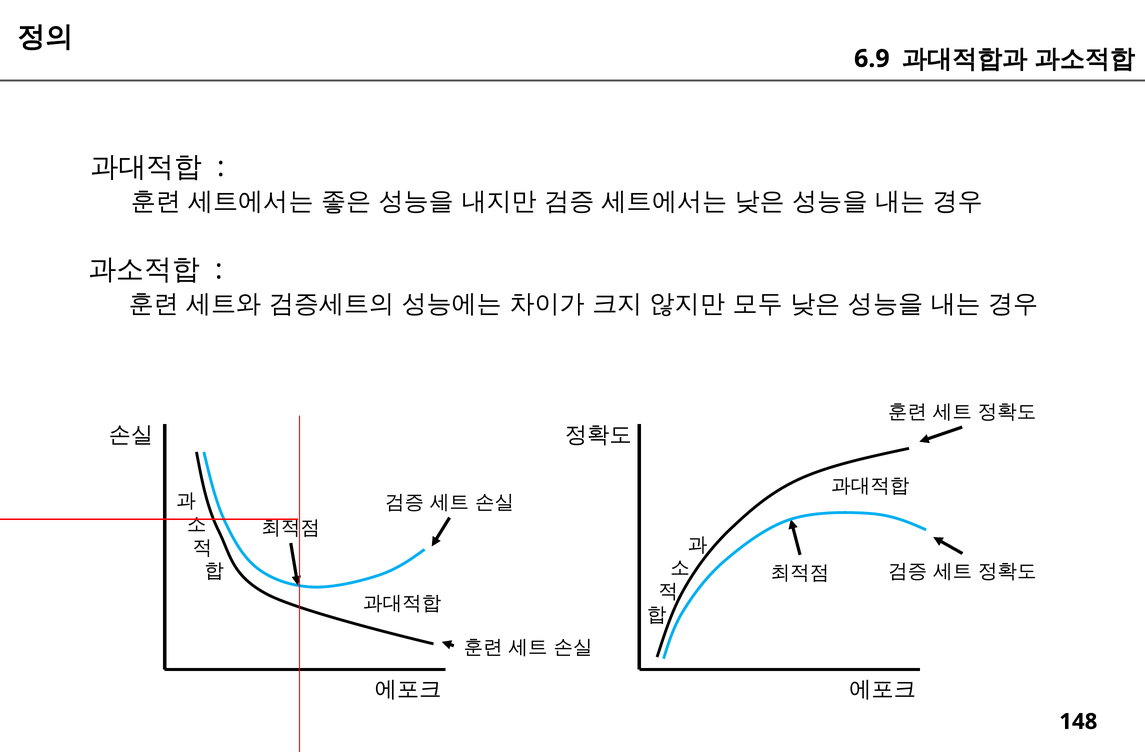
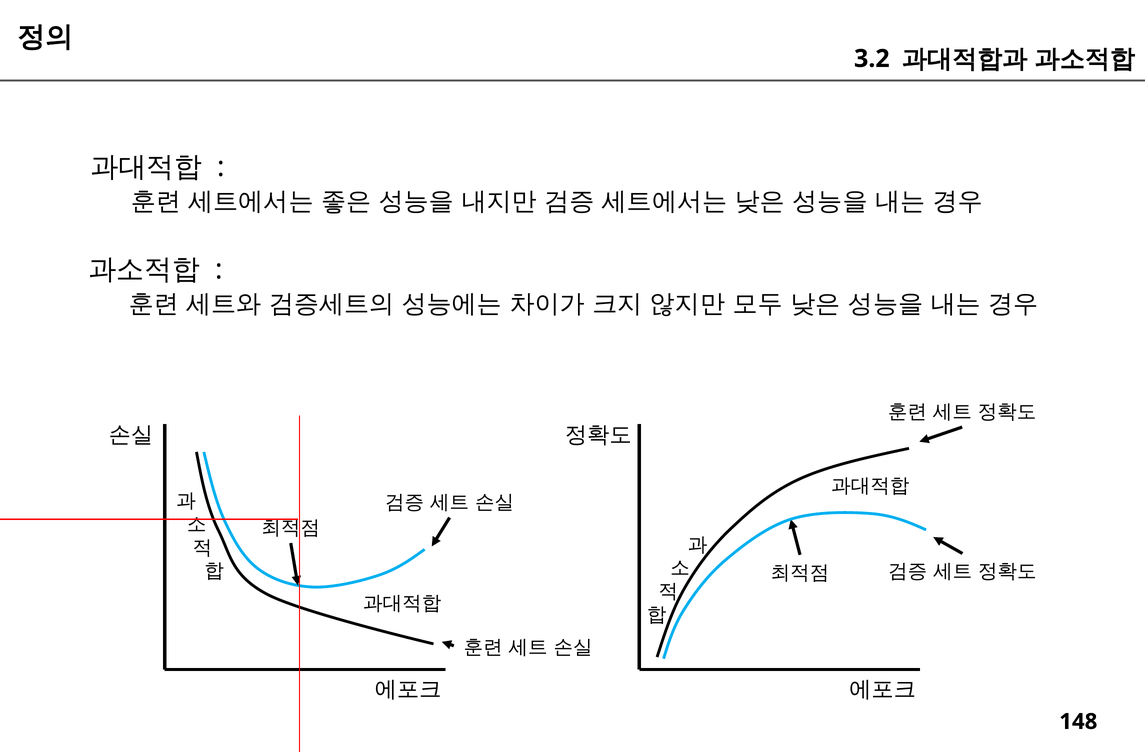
6.9: 6.9 -> 3.2
